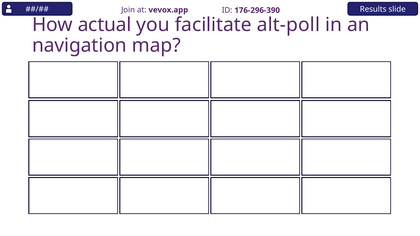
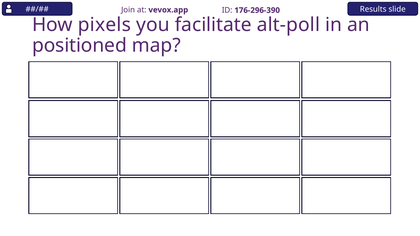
actual: actual -> pixels
navigation: navigation -> positioned
